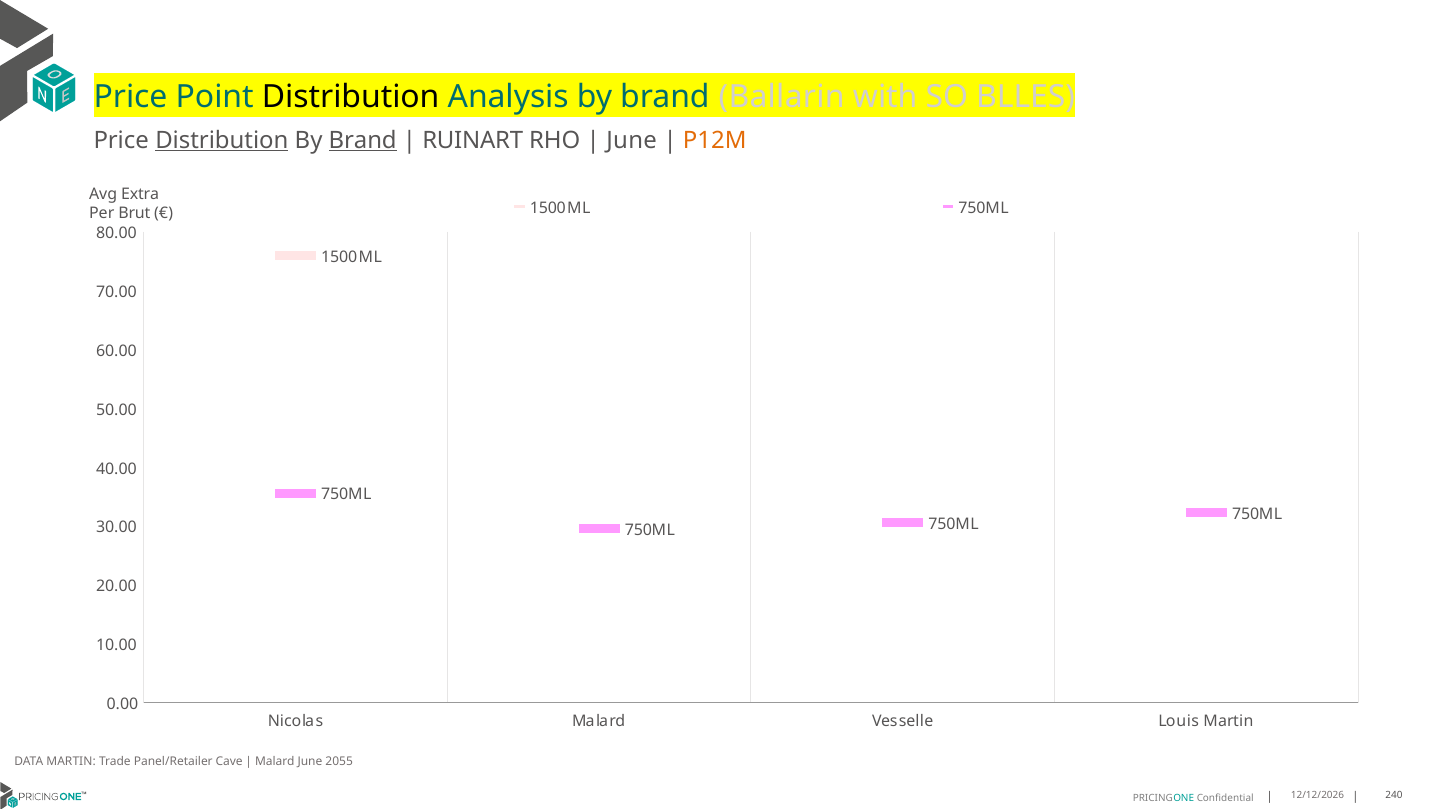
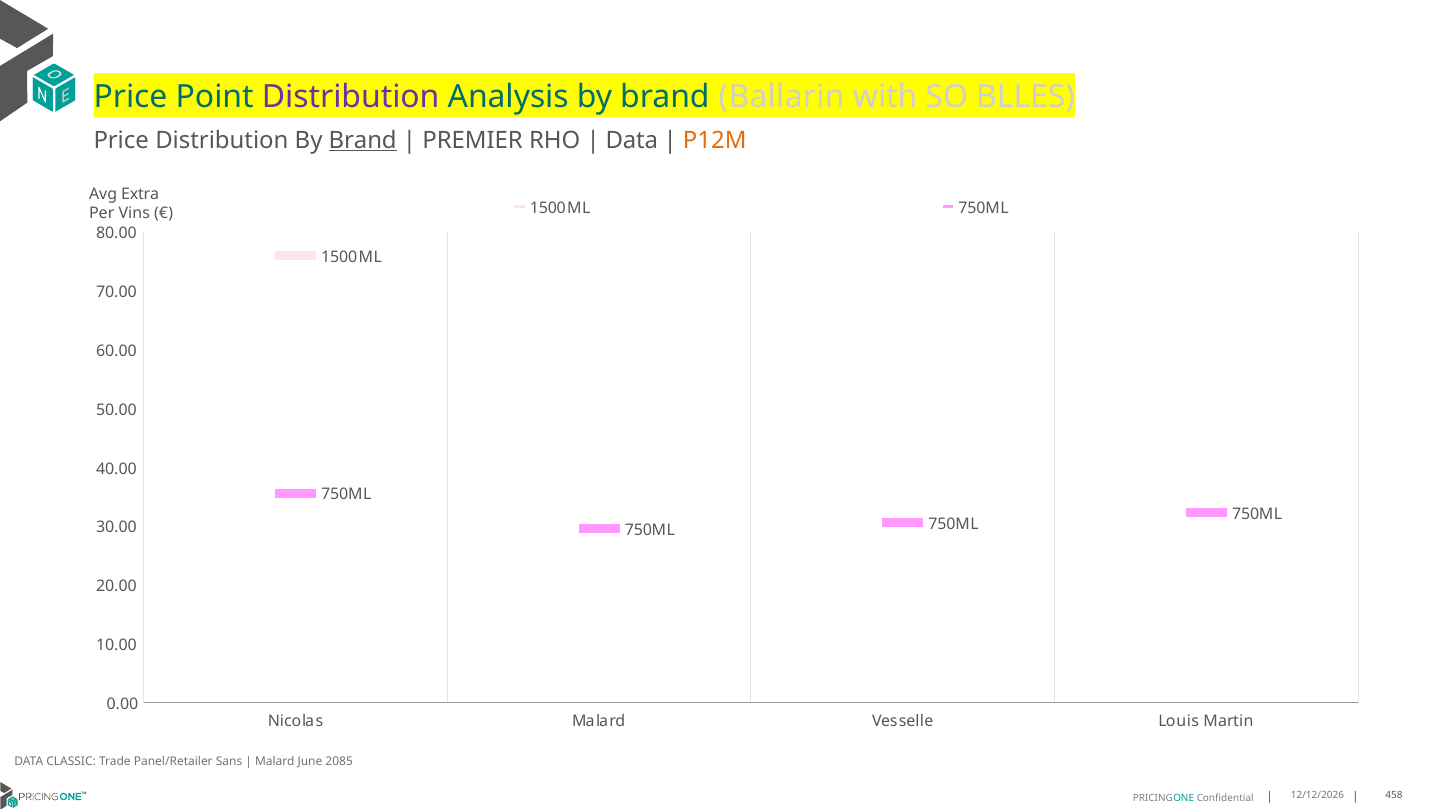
Distribution at (351, 97) colour: black -> purple
Distribution at (222, 140) underline: present -> none
RUINART: RUINART -> PREMIER
June at (632, 140): June -> Data
Brut: Brut -> Vins
DATA MARTIN: MARTIN -> CLASSIC
Cave: Cave -> Sans
2055: 2055 -> 2085
240: 240 -> 458
